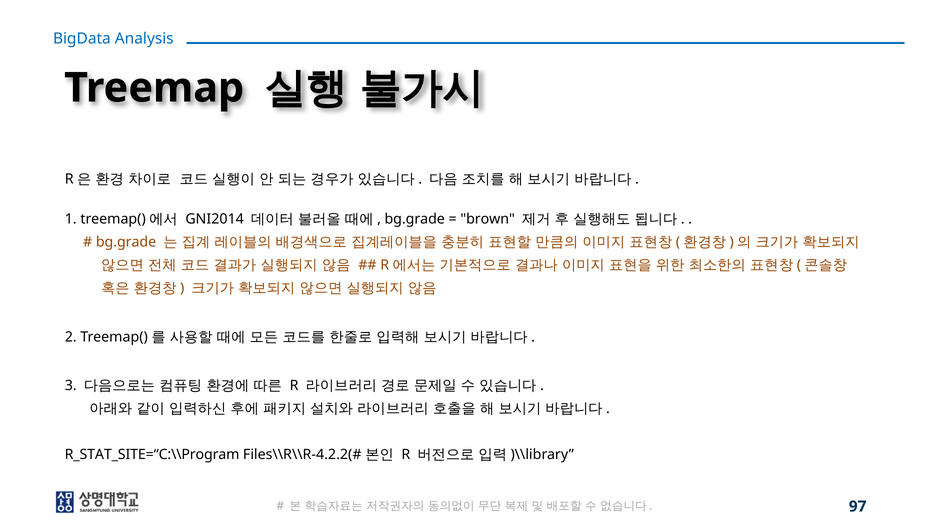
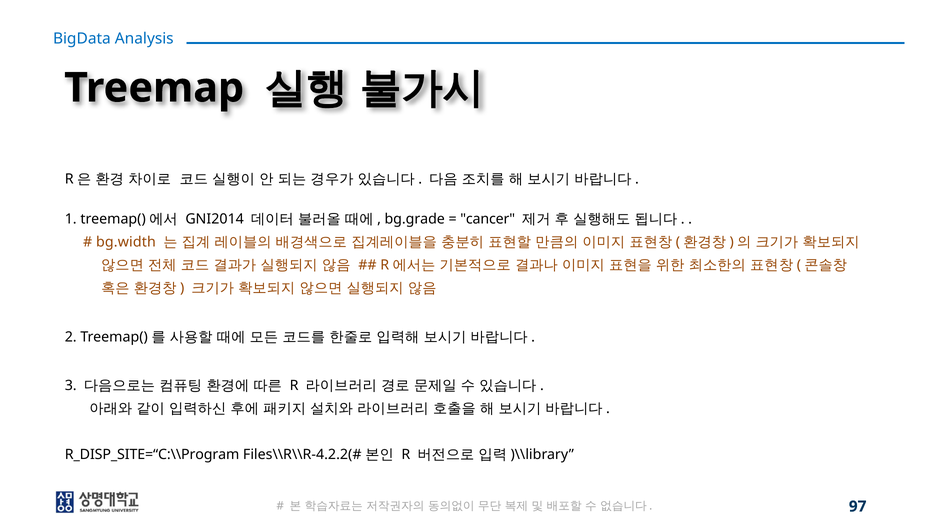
brown: brown -> cancer
bg.grade at (126, 242): bg.grade -> bg.width
R_STAT_SITE=“C:\\Program: R_STAT_SITE=“C:\\Program -> R_DISP_SITE=“C:\\Program
